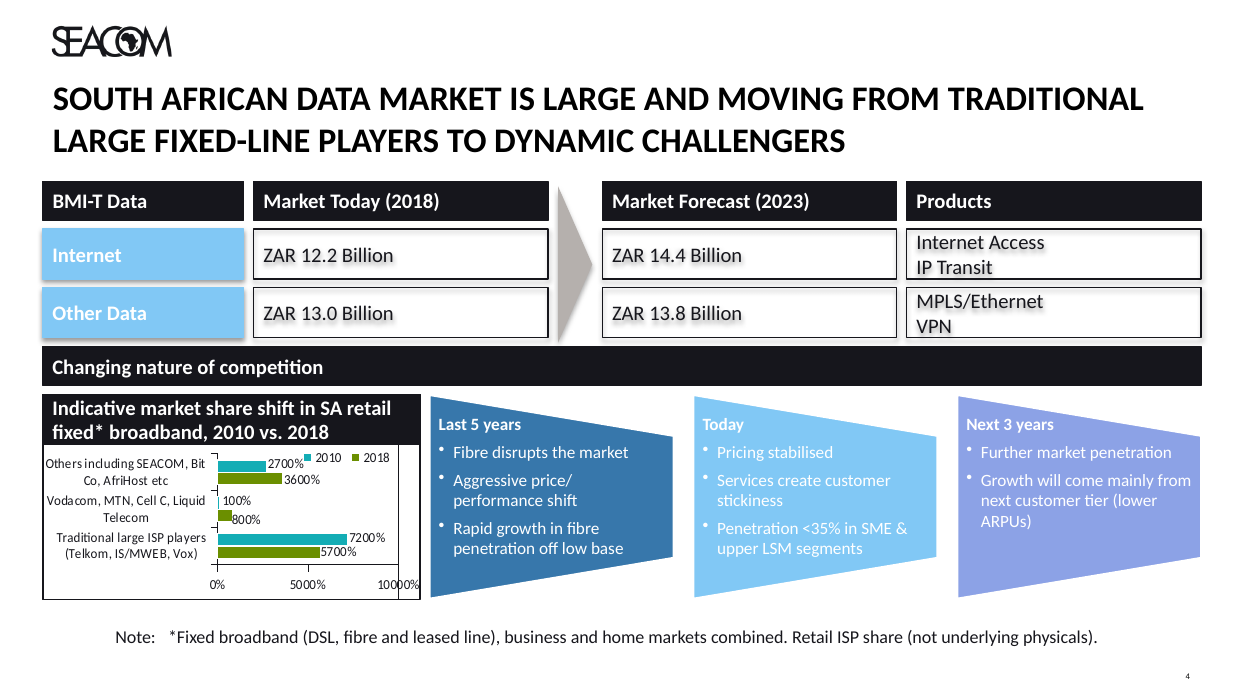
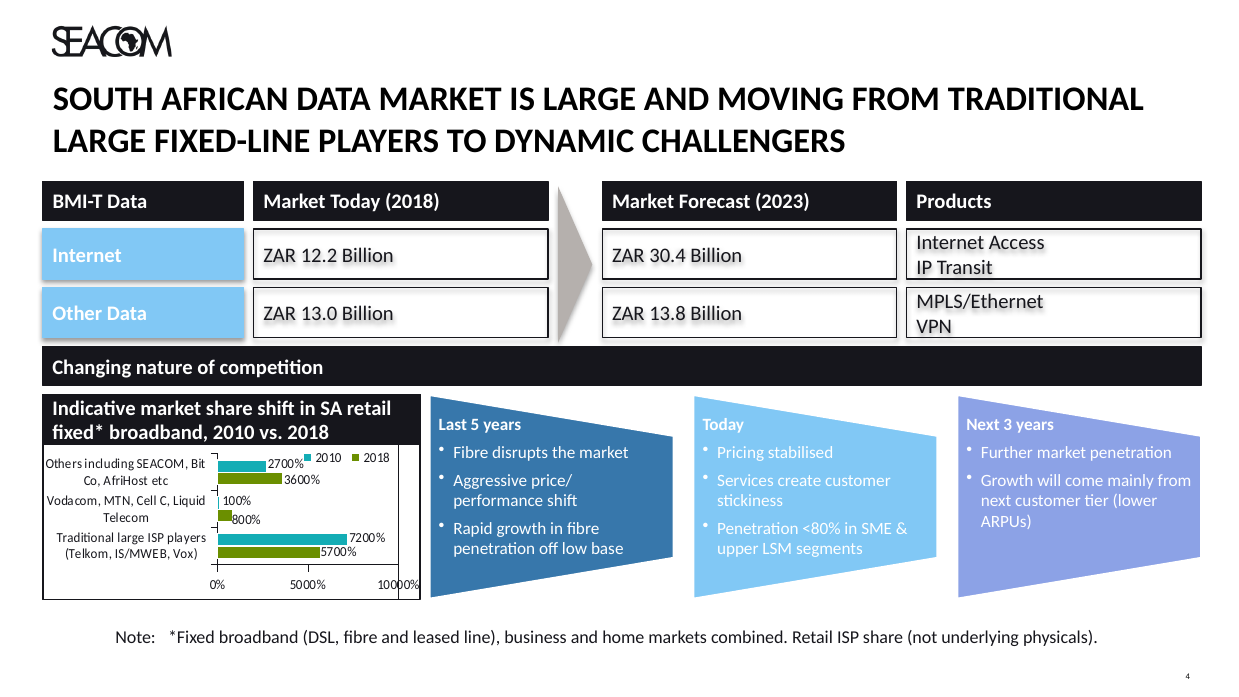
14.4: 14.4 -> 30.4
<35%: <35% -> <80%
